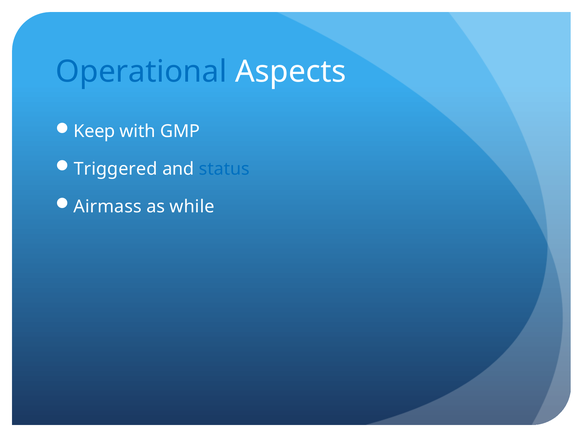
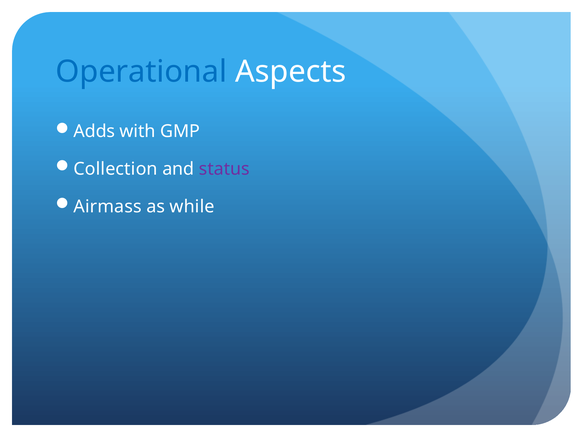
Keep: Keep -> Adds
Triggered: Triggered -> Collection
status colour: blue -> purple
